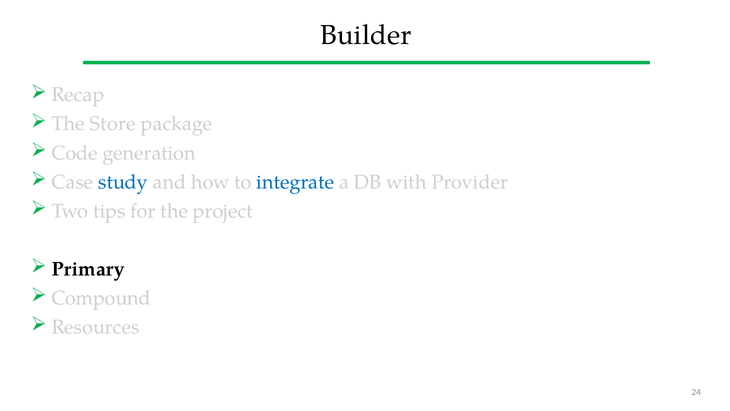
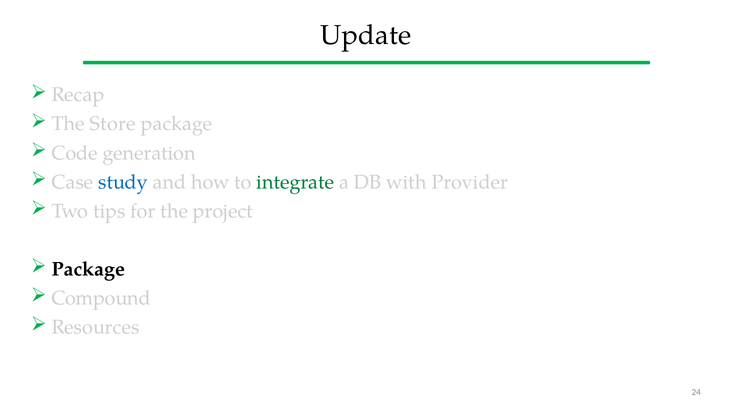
Builder: Builder -> Update
integrate colour: blue -> green
Primary at (88, 269): Primary -> Package
